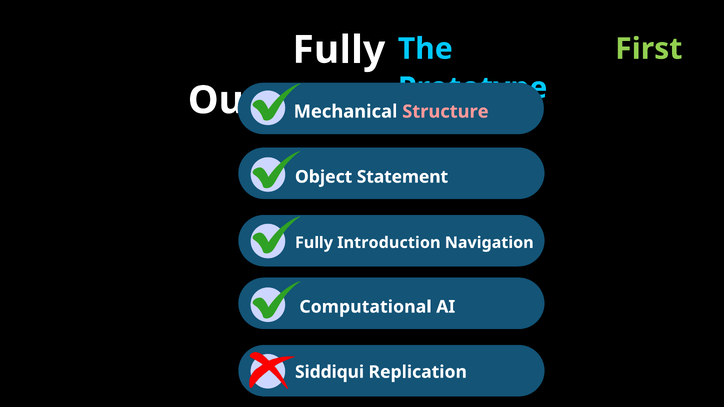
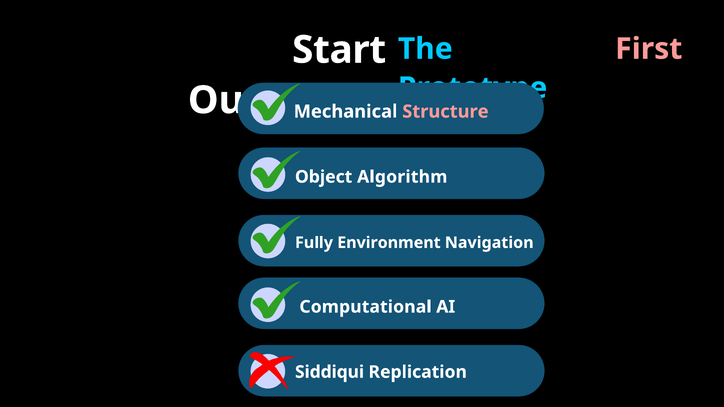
Fully at (339, 50): Fully -> Start
First colour: light green -> pink
Statement: Statement -> Algorithm
Introduction: Introduction -> Environment
